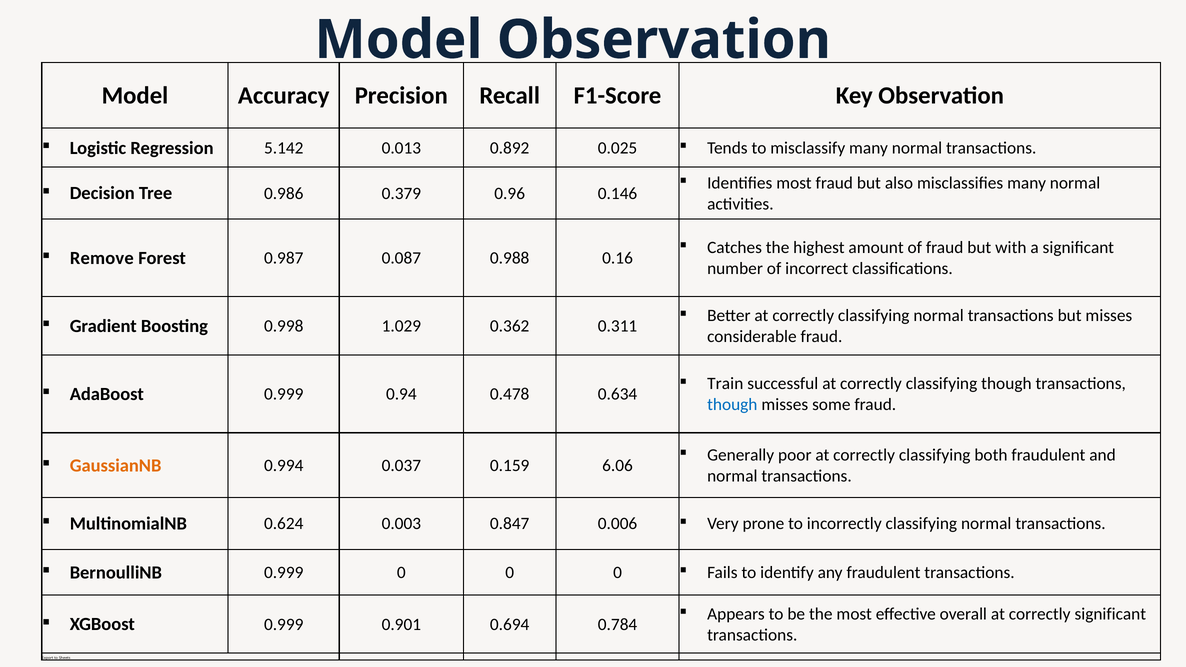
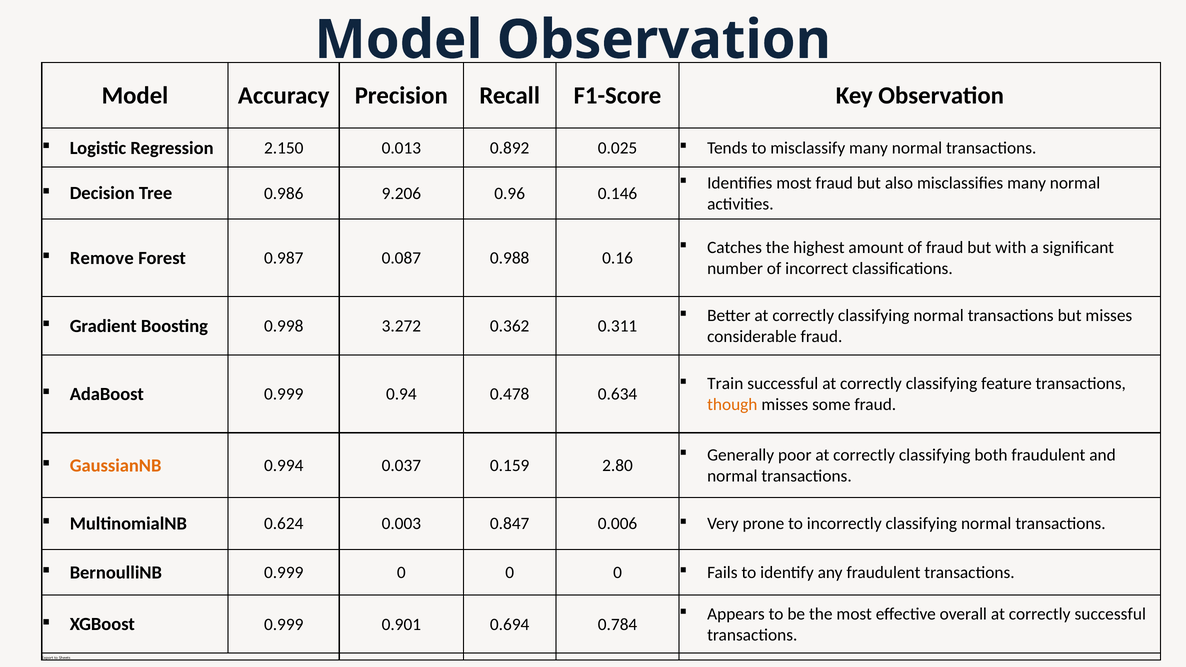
5.142: 5.142 -> 2.150
0.379: 0.379 -> 9.206
1.029: 1.029 -> 3.272
classifying though: though -> feature
though at (732, 405) colour: blue -> orange
6.06: 6.06 -> 2.80
correctly significant: significant -> successful
